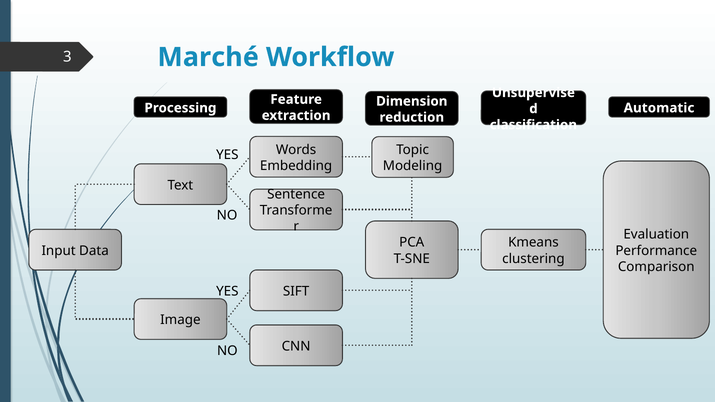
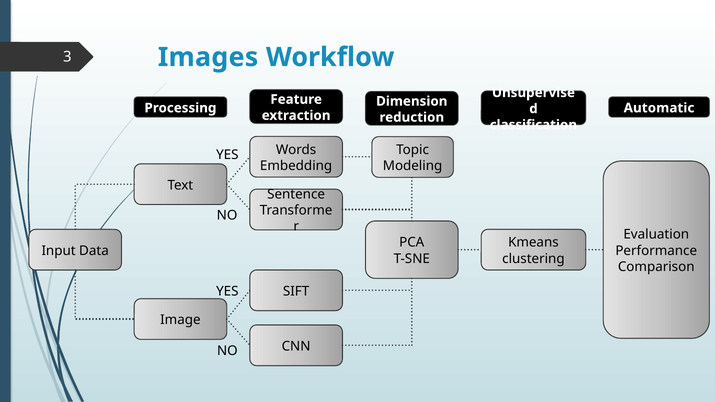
Marché: Marché -> Images
